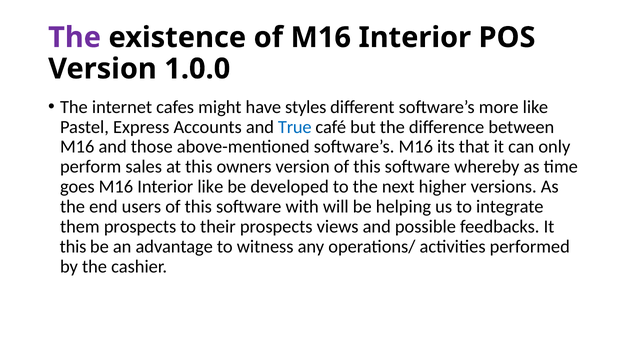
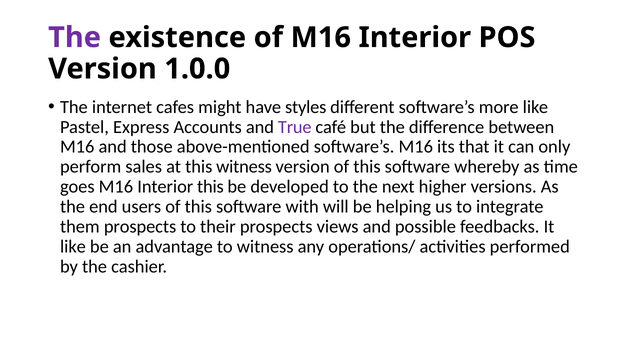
True colour: blue -> purple
this owners: owners -> witness
Interior like: like -> this
this at (73, 246): this -> like
